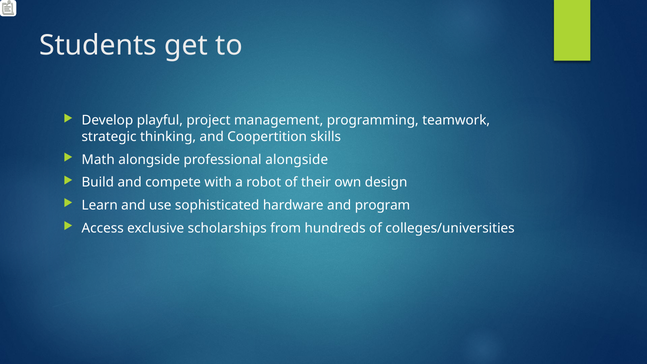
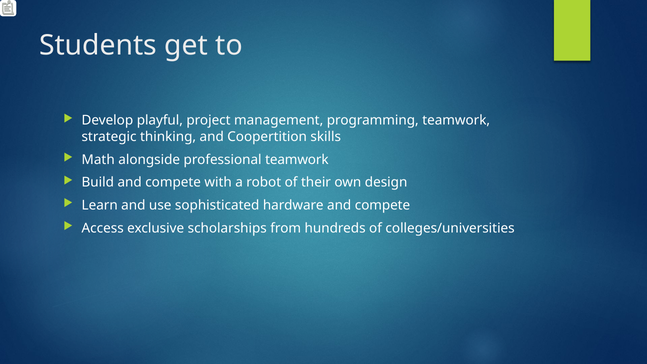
professional alongside: alongside -> teamwork
hardware and program: program -> compete
